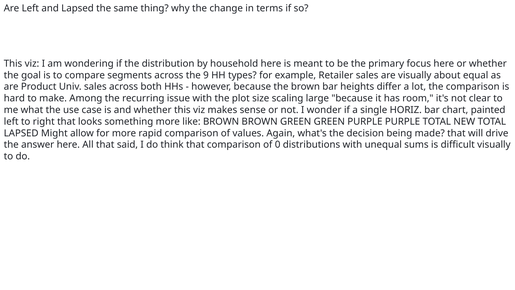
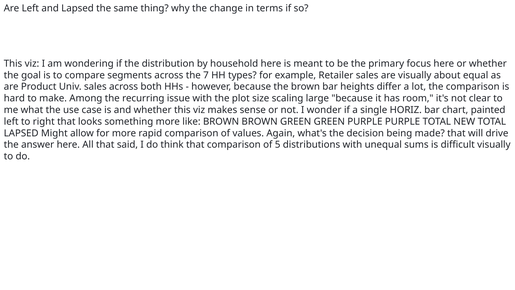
9: 9 -> 7
0: 0 -> 5
